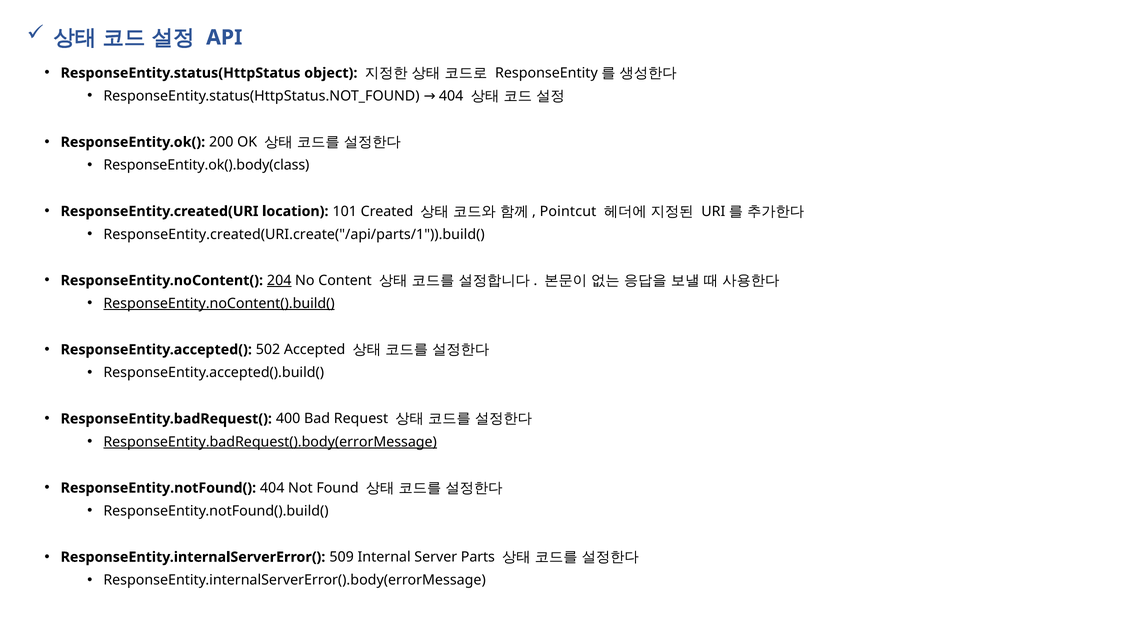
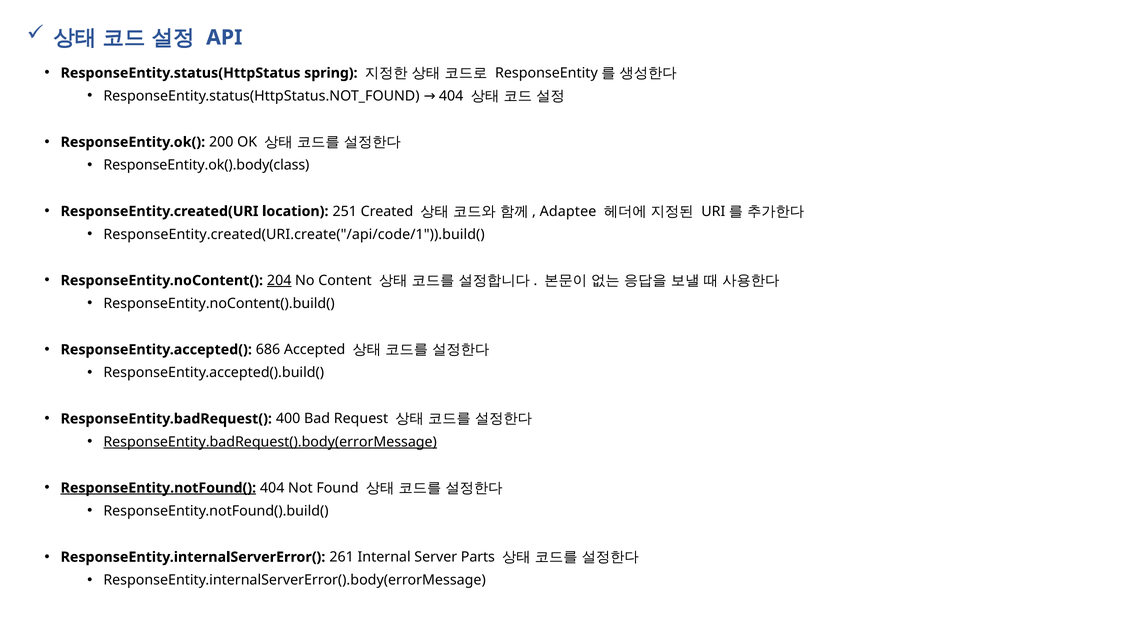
object: object -> spring
101: 101 -> 251
Pointcut: Pointcut -> Adaptee
ResponseEntity.created(URI.create("/api/parts/1")).build(: ResponseEntity.created(URI.create("/api/parts/1")).build( -> ResponseEntity.created(URI.create("/api/code/1")).build(
ResponseEntity.noContent().build( underline: present -> none
502: 502 -> 686
ResponseEntity.notFound( underline: none -> present
509: 509 -> 261
